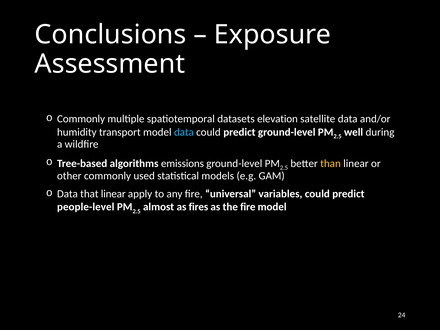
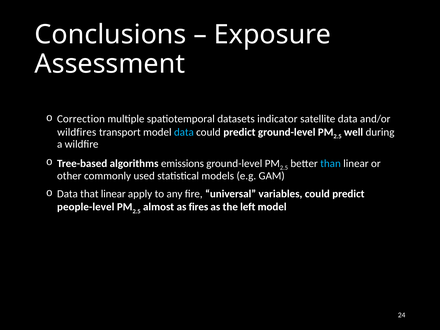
Commonly at (81, 119): Commonly -> Correction
elevation: elevation -> indicator
humidity: humidity -> wildfires
than colour: yellow -> light blue
the fire: fire -> left
